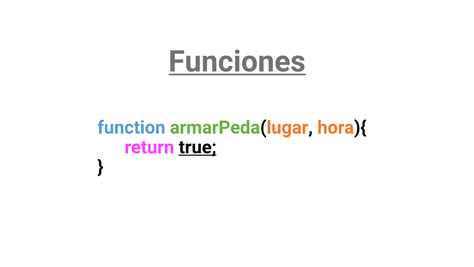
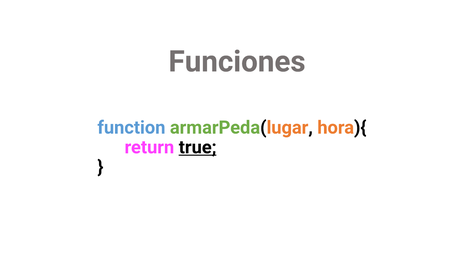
Funciones underline: present -> none
